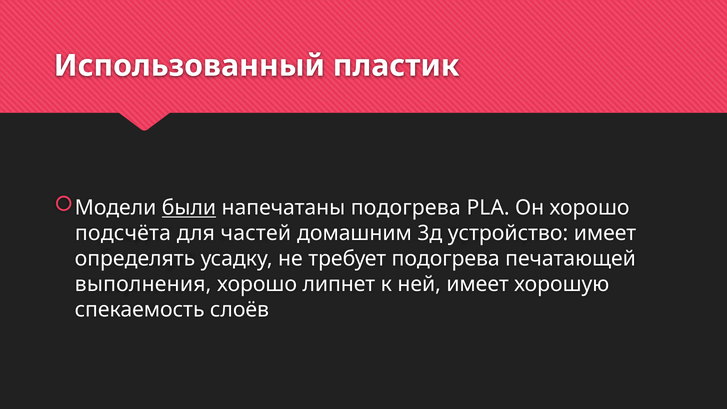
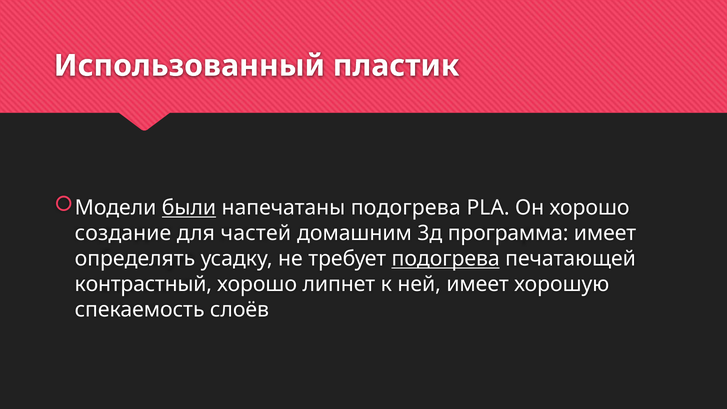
подсчёта: подсчёта -> создание
устройство: устройство -> программа
подогрева at (446, 259) underline: none -> present
выполнения: выполнения -> контрастный
